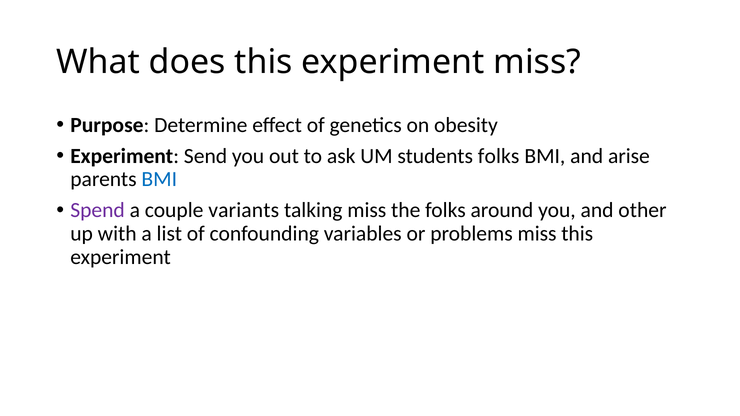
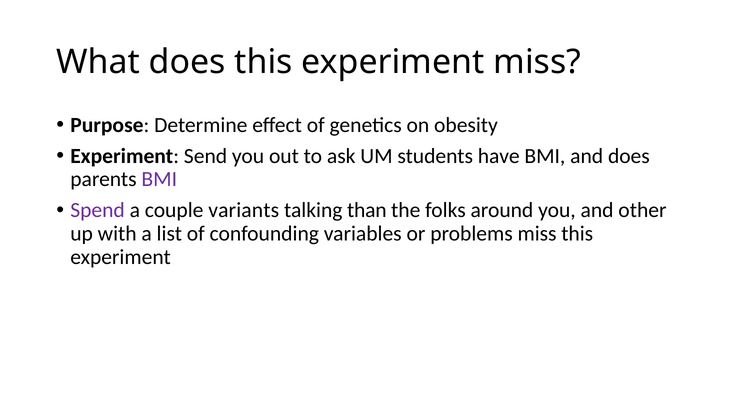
students folks: folks -> have
and arise: arise -> does
BMI at (159, 179) colour: blue -> purple
talking miss: miss -> than
